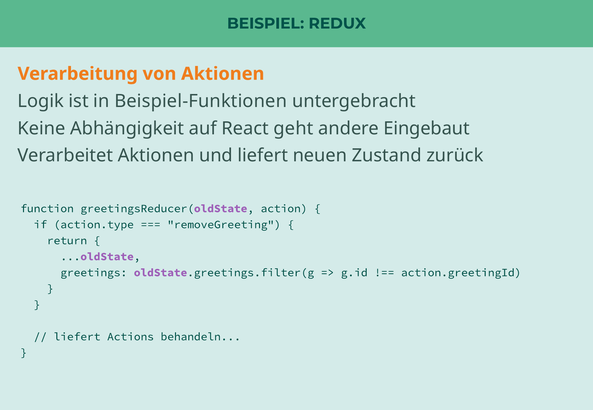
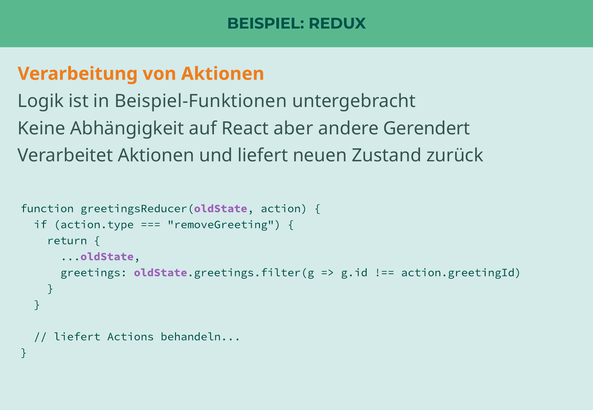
geht: geht -> aber
Eingebaut: Eingebaut -> Gerendert
